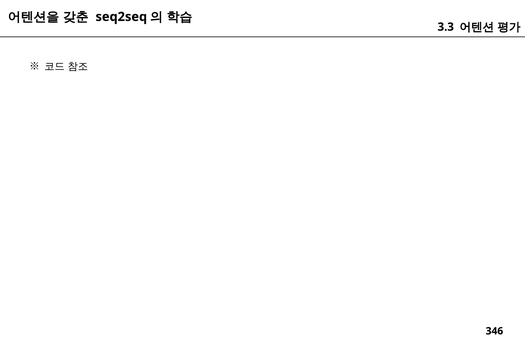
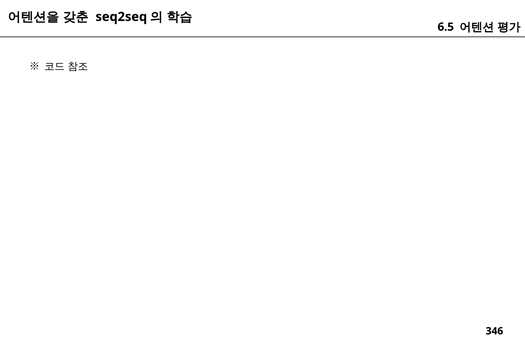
3.3: 3.3 -> 6.5
